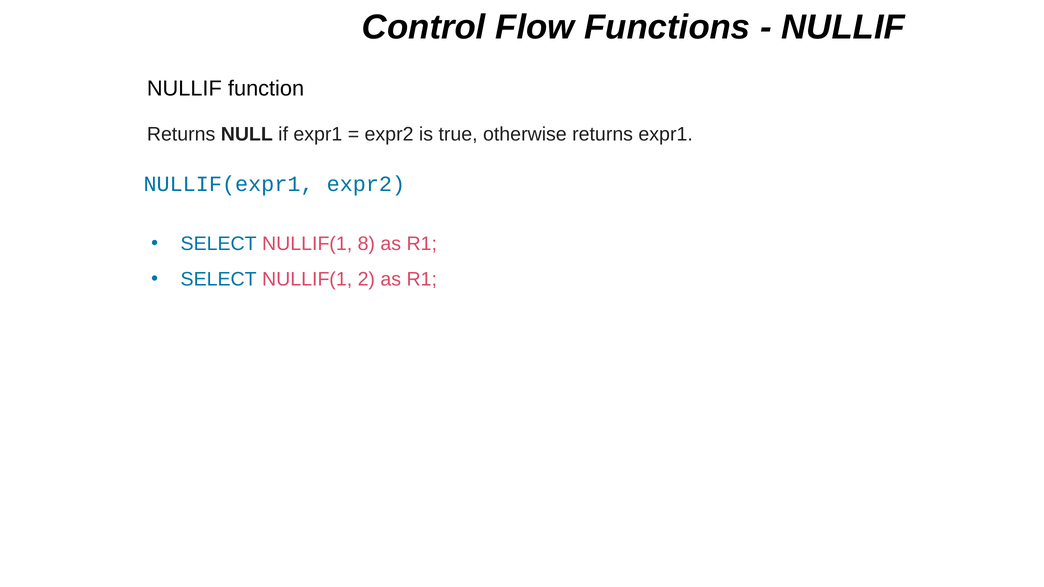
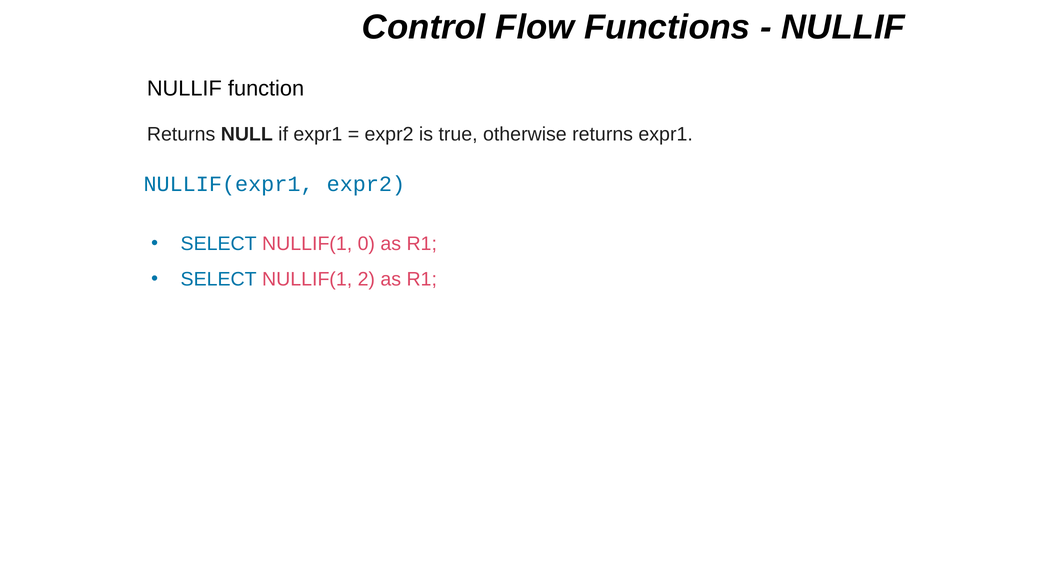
8: 8 -> 0
